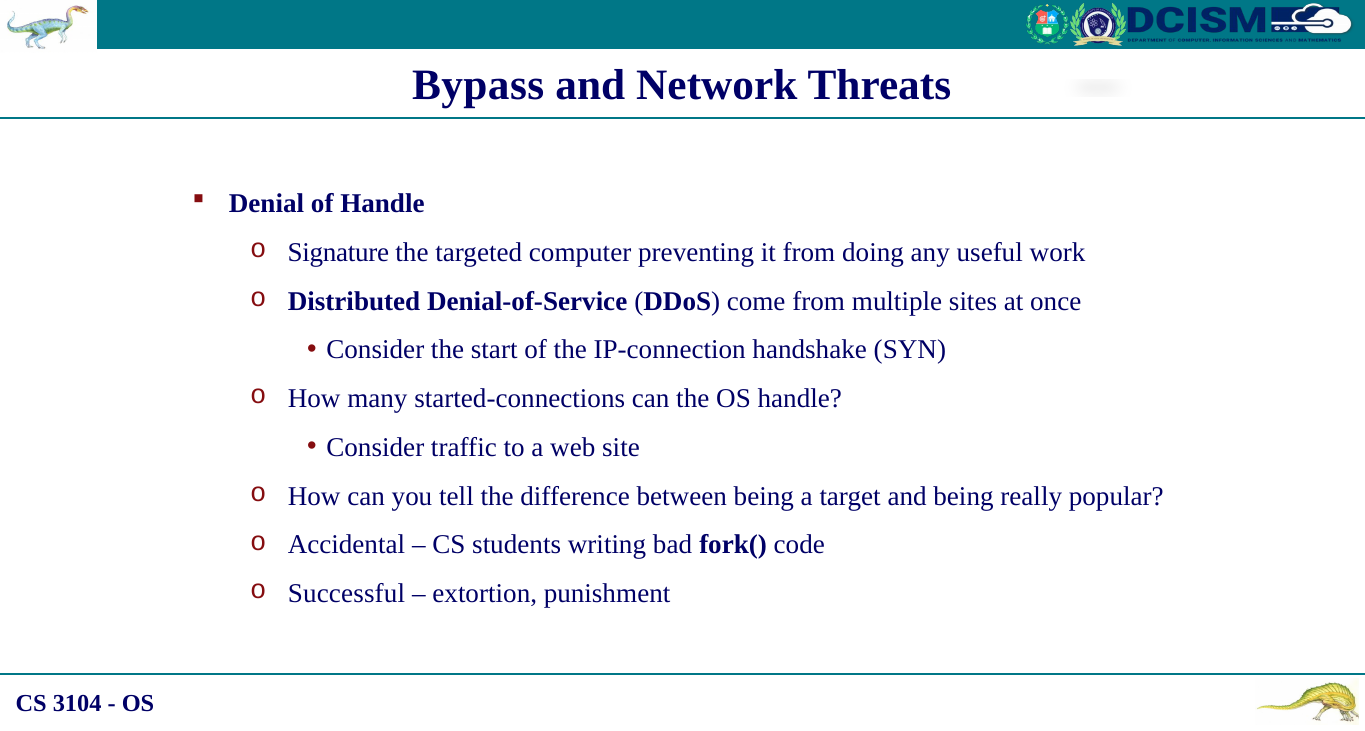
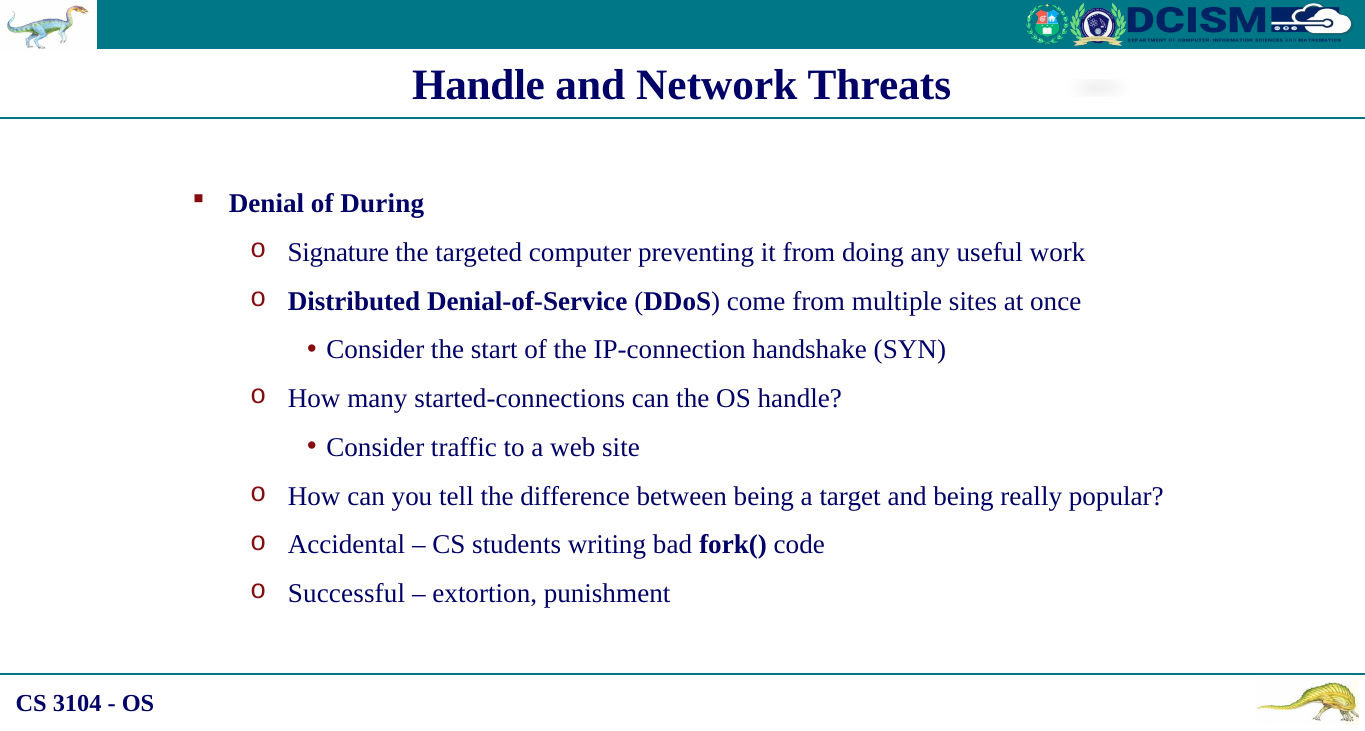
Bypass at (478, 85): Bypass -> Handle
of Handle: Handle -> During
